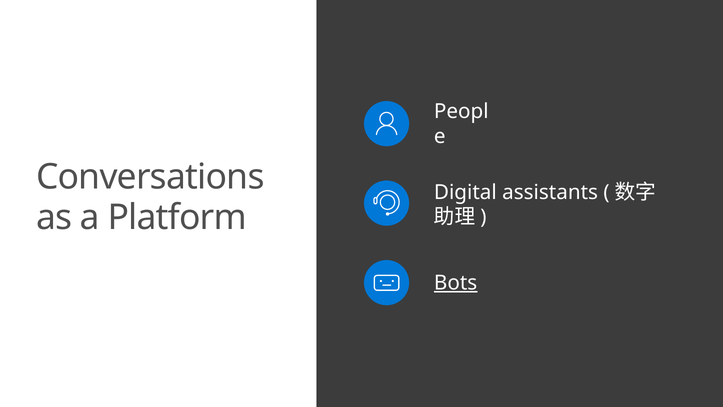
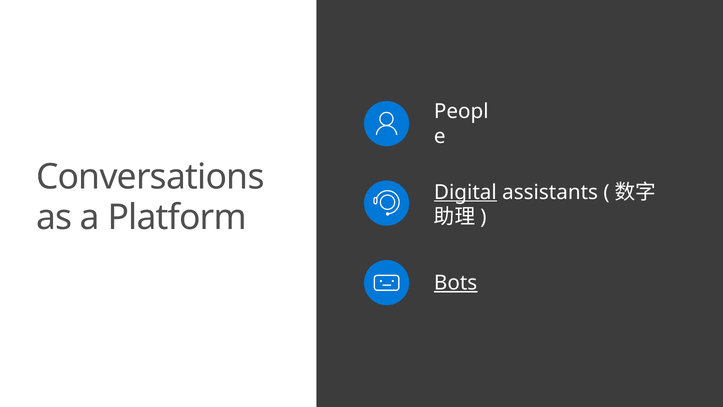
Digital underline: none -> present
